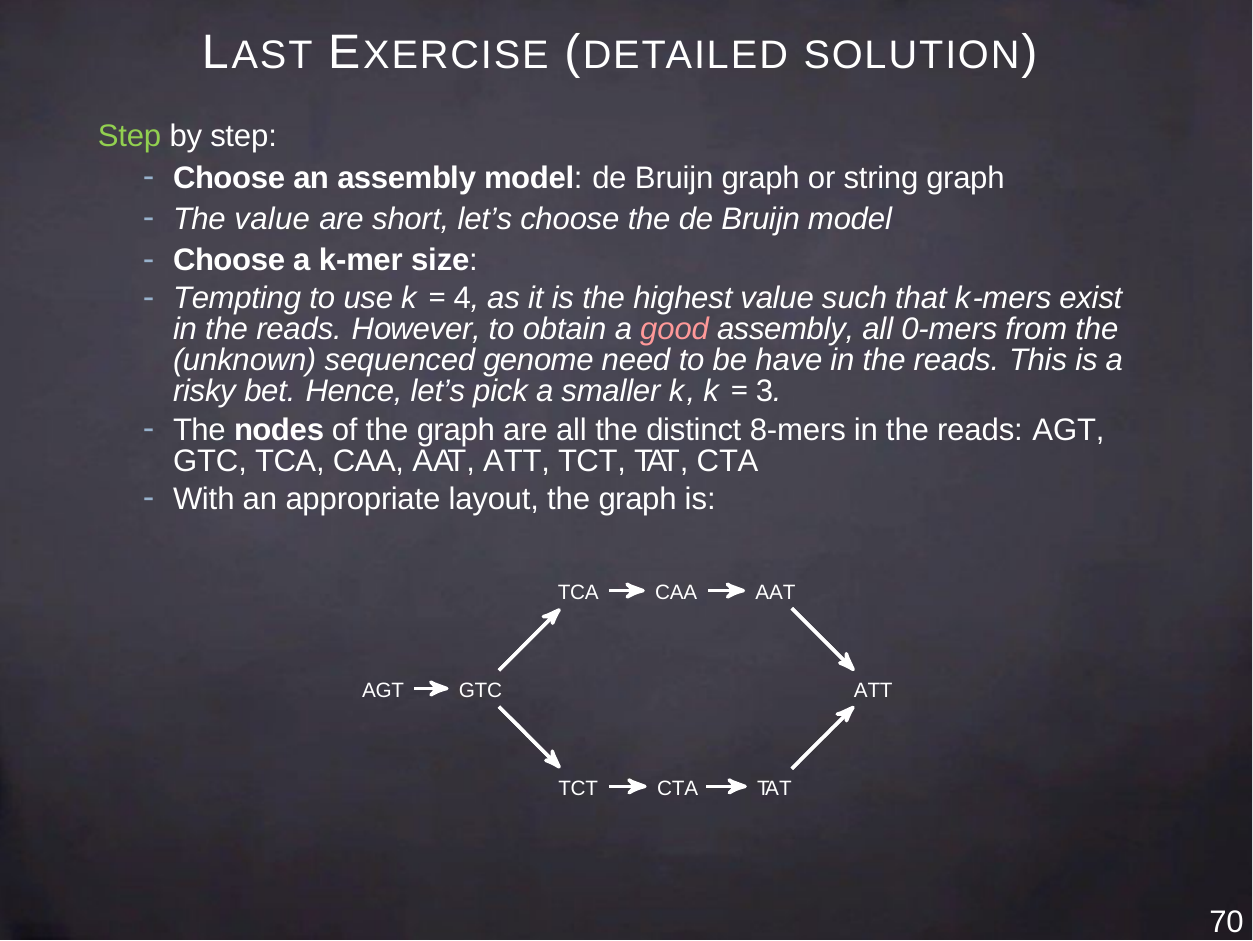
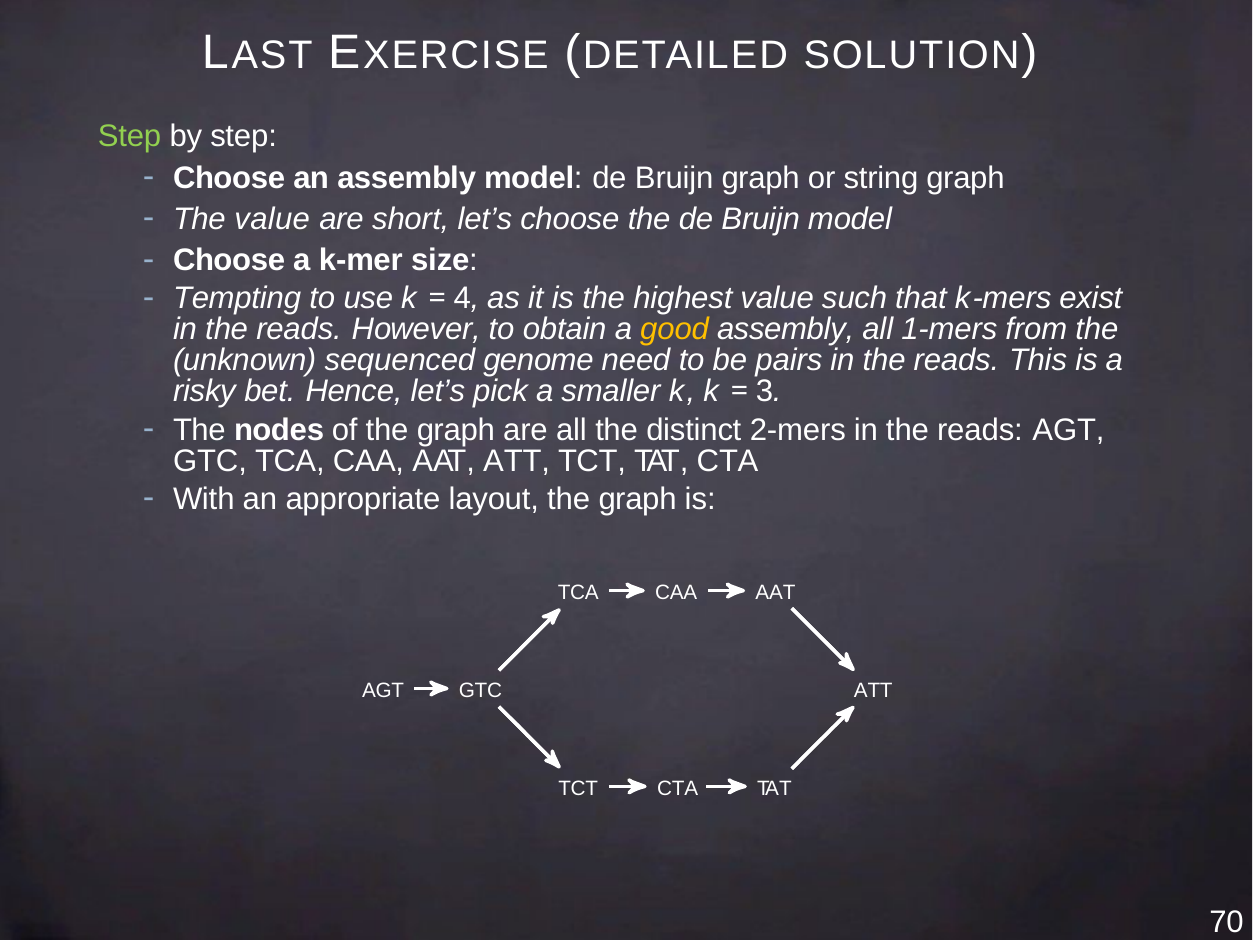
good colour: pink -> yellow
0-mers: 0-mers -> 1-mers
have: have -> pairs
8-mers: 8-mers -> 2-mers
